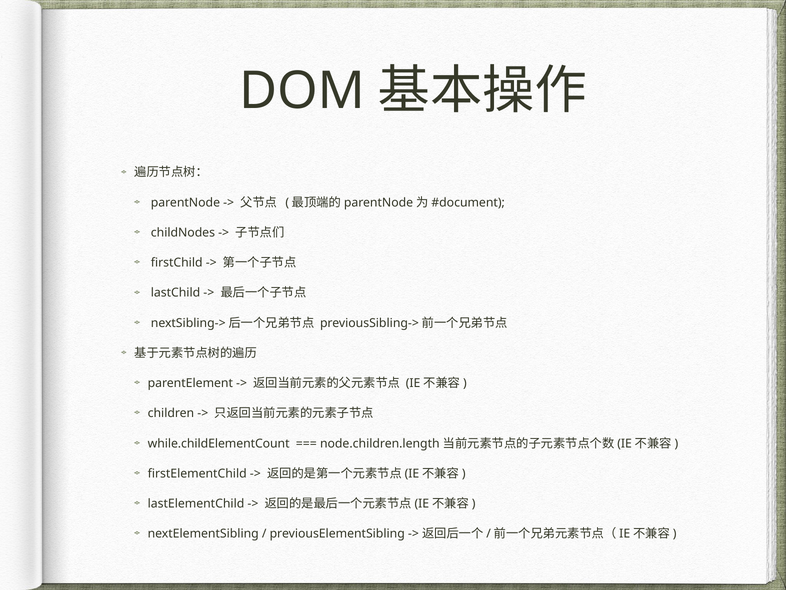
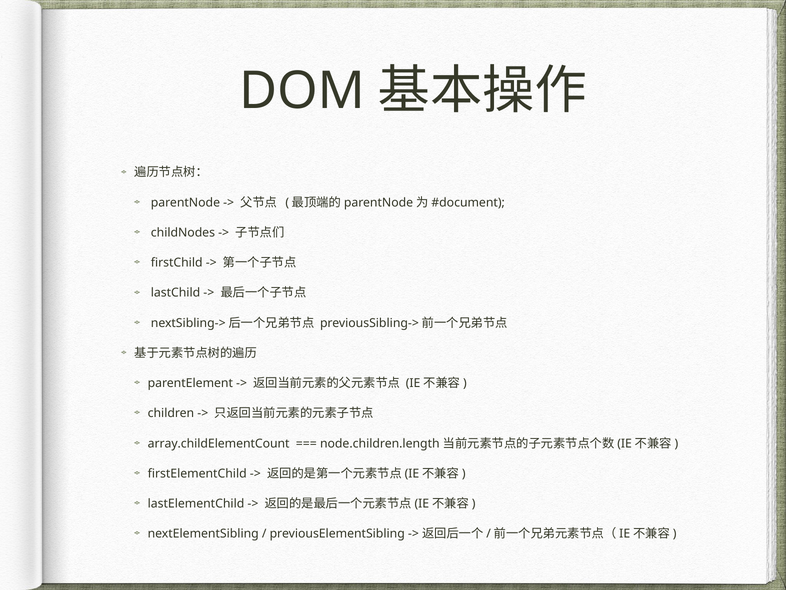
while.childElementCount: while.childElementCount -> array.childElementCount
